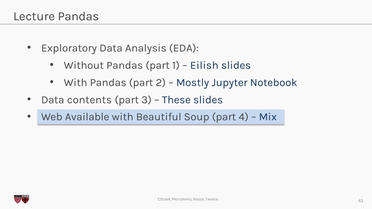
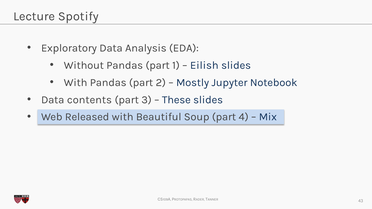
Lecture Pandas: Pandas -> Spotify
Available: Available -> Released
